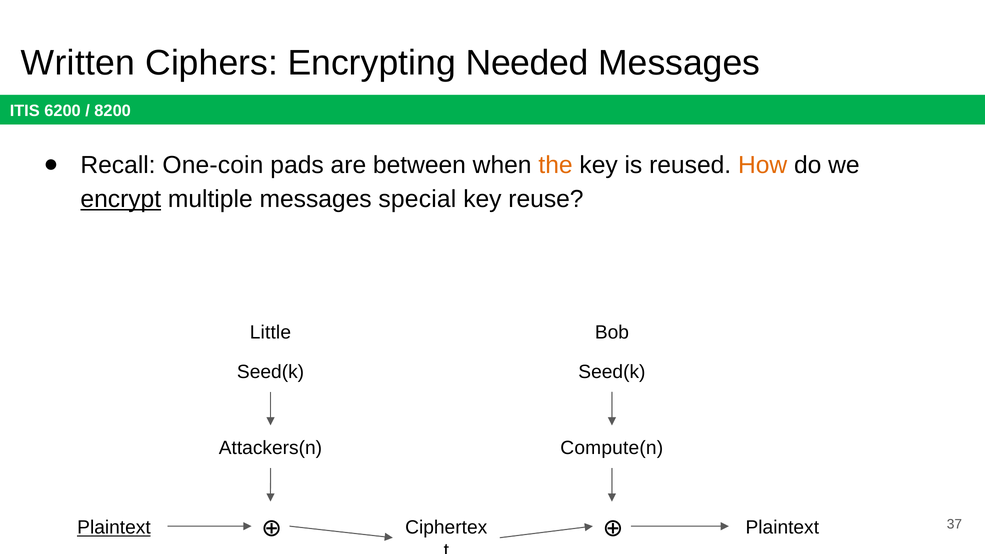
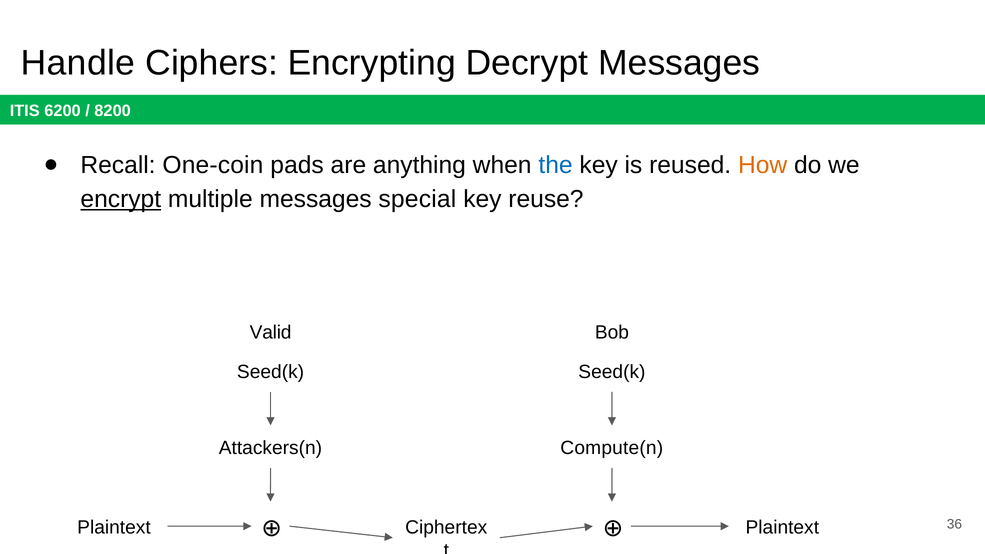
Written: Written -> Handle
Needed: Needed -> Decrypt
between: between -> anything
the colour: orange -> blue
Little: Little -> Valid
Plaintext at (114, 528) underline: present -> none
37: 37 -> 36
